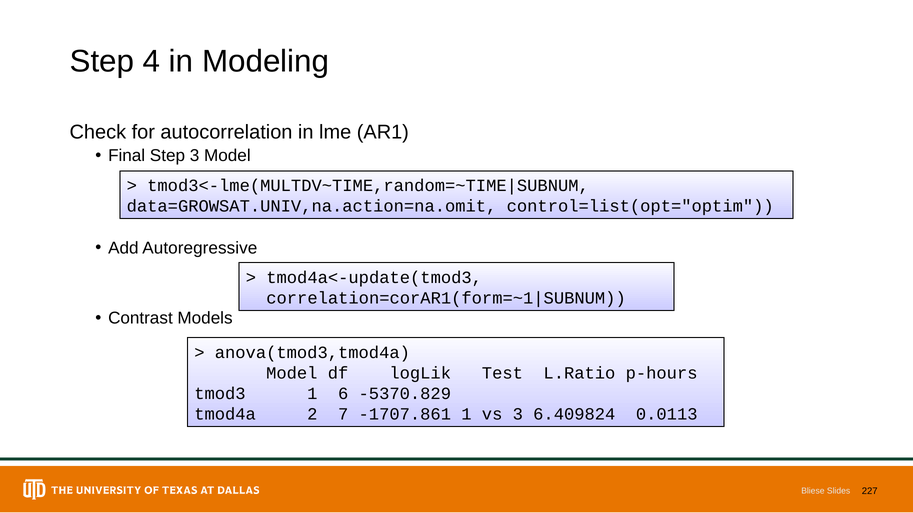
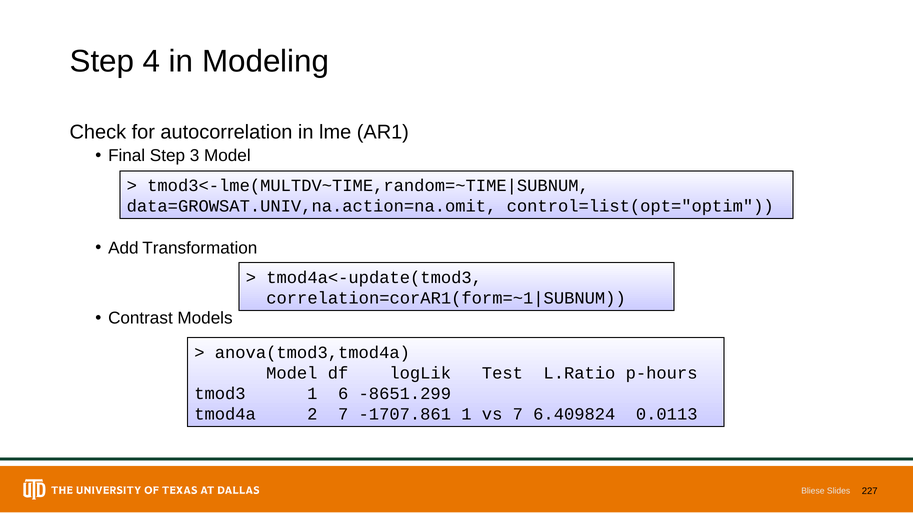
Autoregressive: Autoregressive -> Transformation
-5370.829: -5370.829 -> -8651.299
vs 3: 3 -> 7
